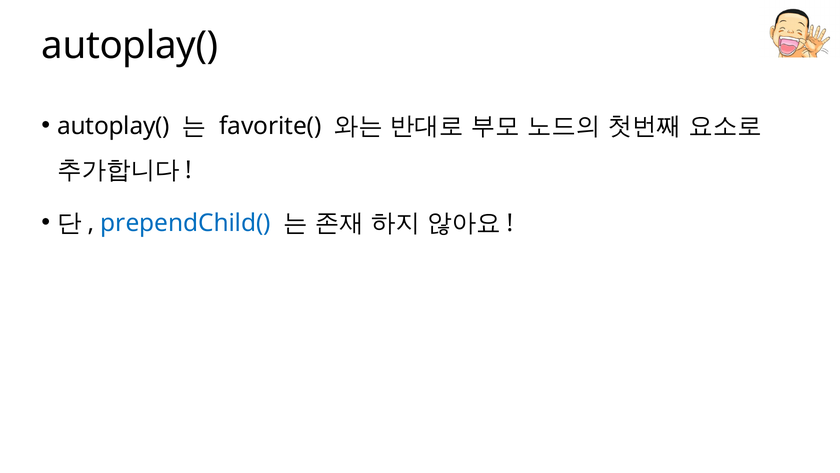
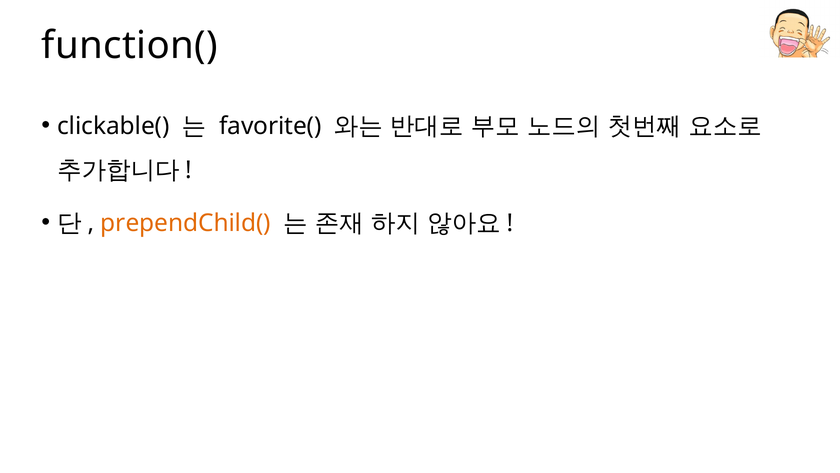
autoplay( at (130, 46): autoplay( -> function(
autoplay( at (113, 126): autoplay( -> clickable(
prependChild( colour: blue -> orange
